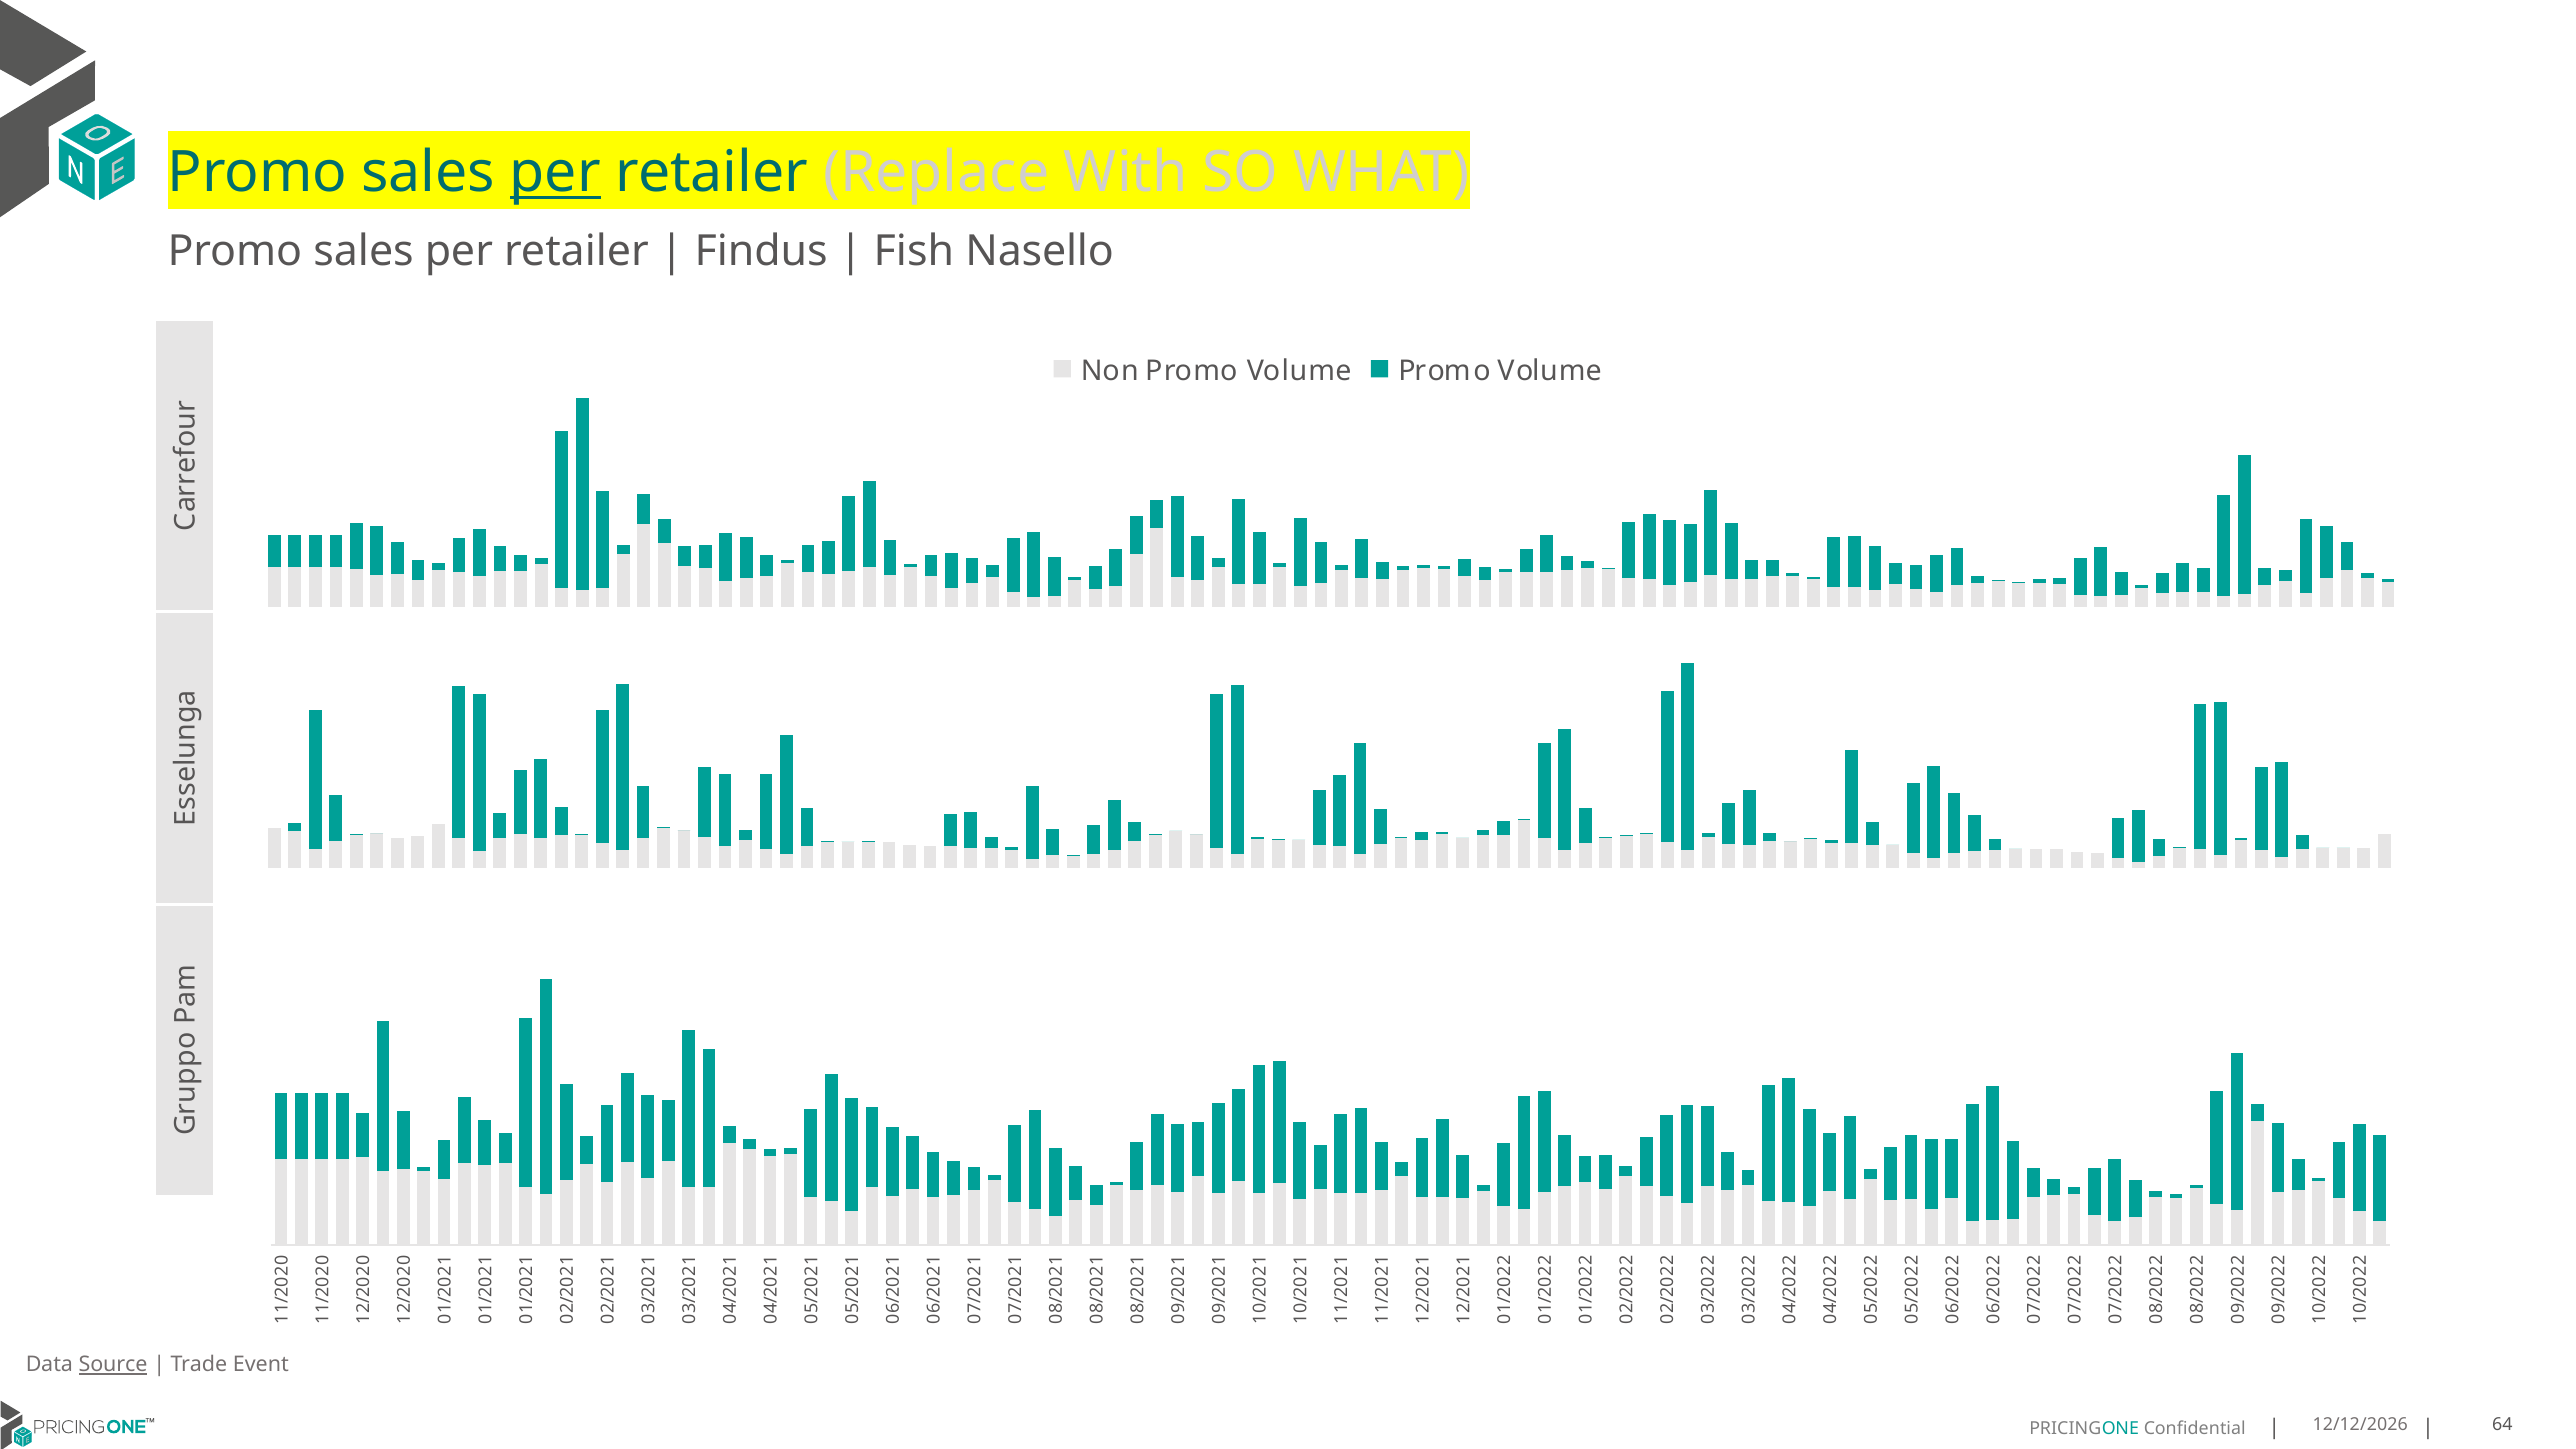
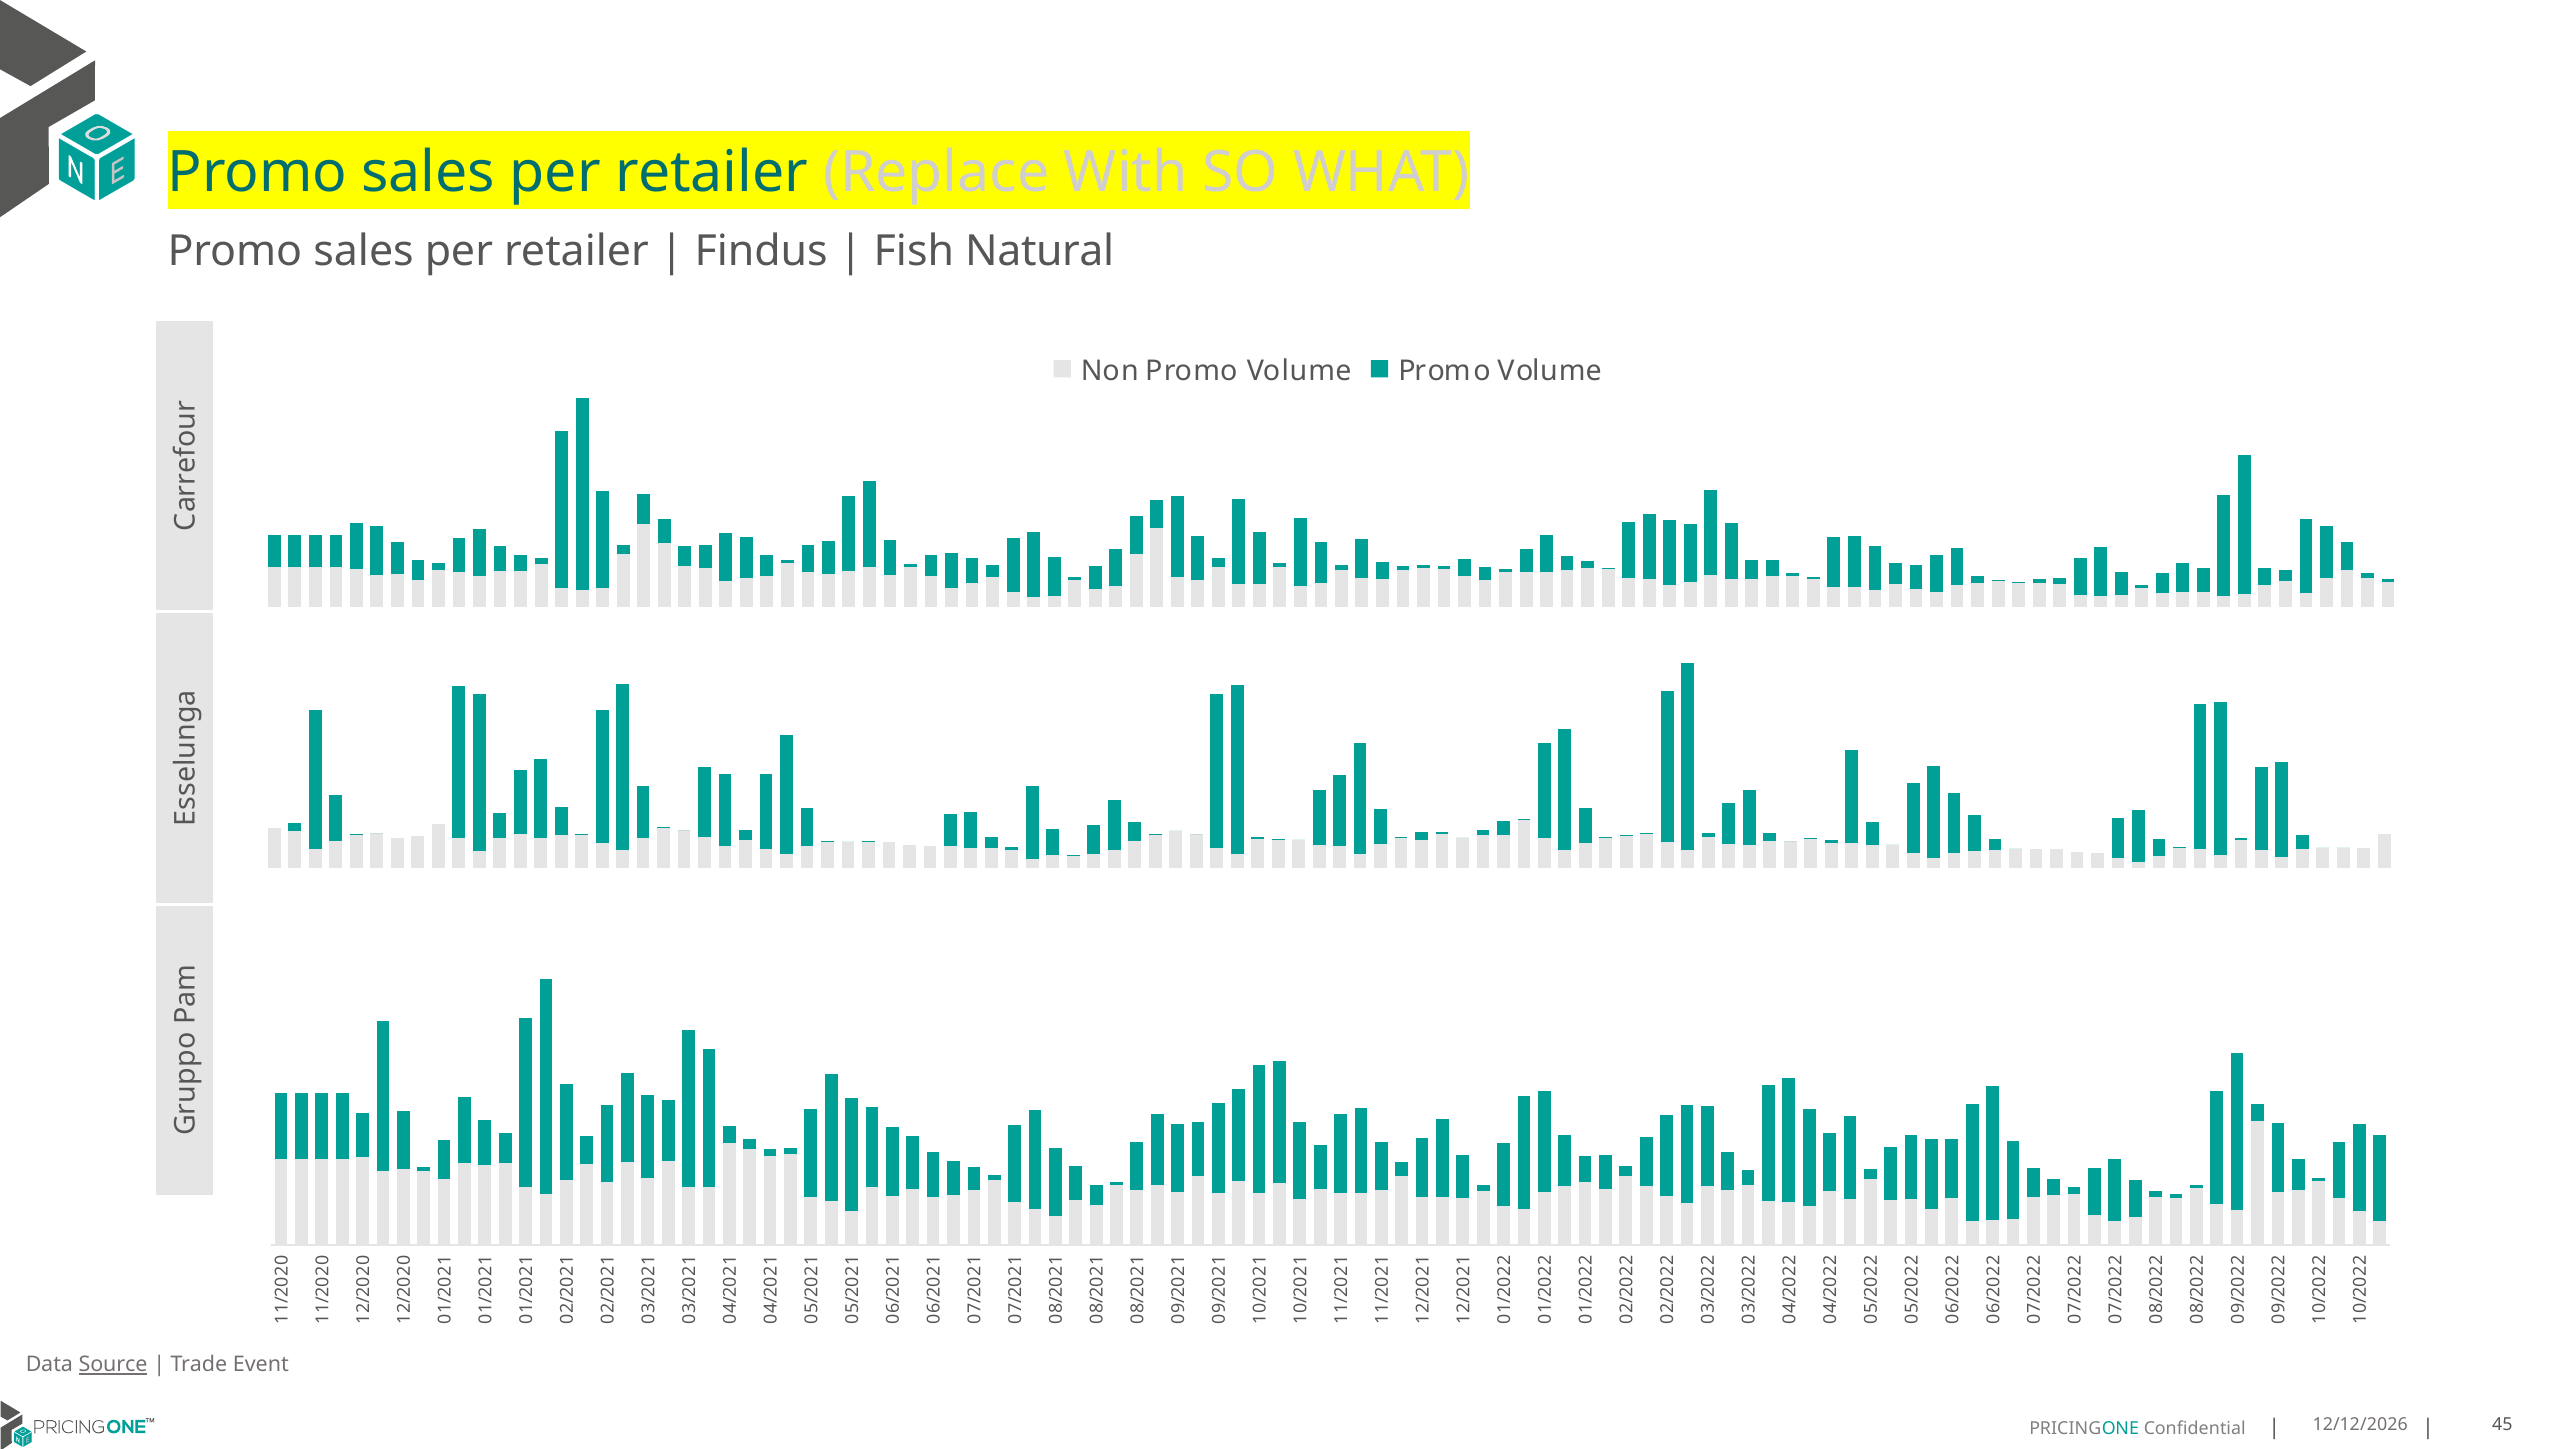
per at (555, 173) underline: present -> none
Nasello: Nasello -> Natural
64: 64 -> 45
